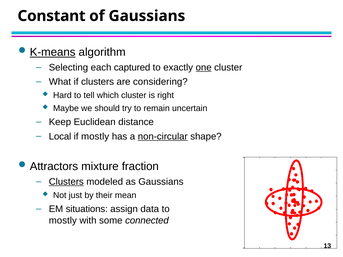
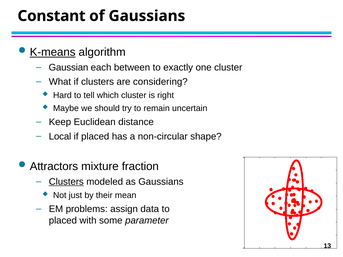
Selecting: Selecting -> Gaussian
captured: captured -> between
one underline: present -> none
if mostly: mostly -> placed
non-circular underline: present -> none
situations: situations -> problems
mostly at (63, 221): mostly -> placed
connected: connected -> parameter
